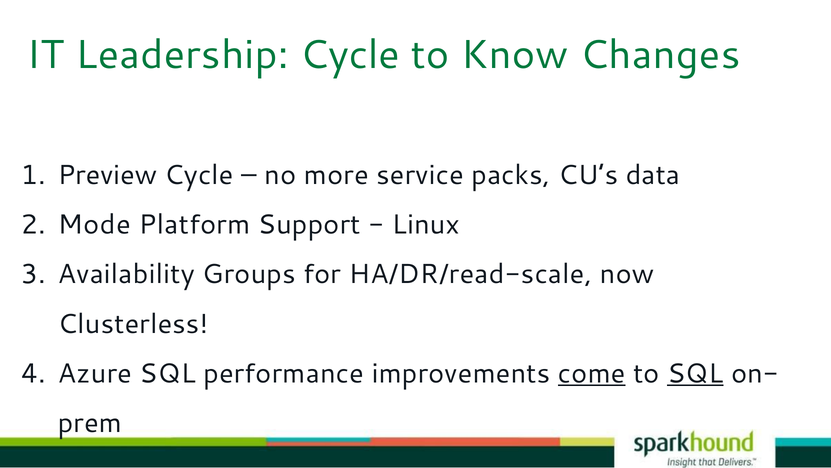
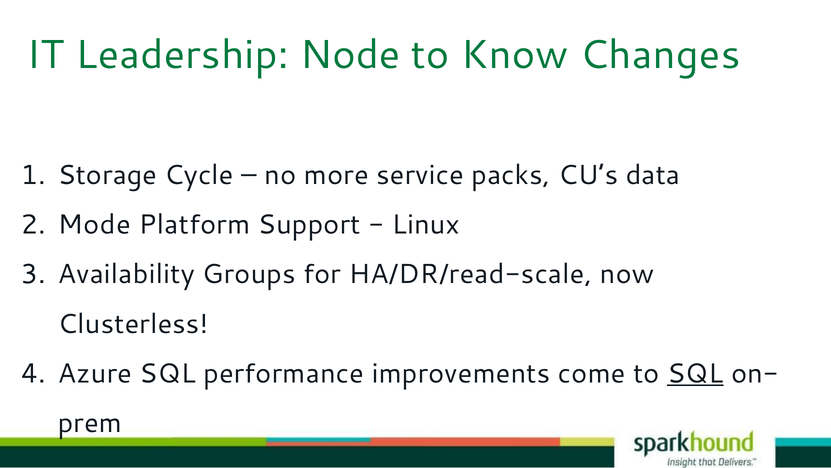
Leadership Cycle: Cycle -> Node
Preview: Preview -> Storage
come underline: present -> none
